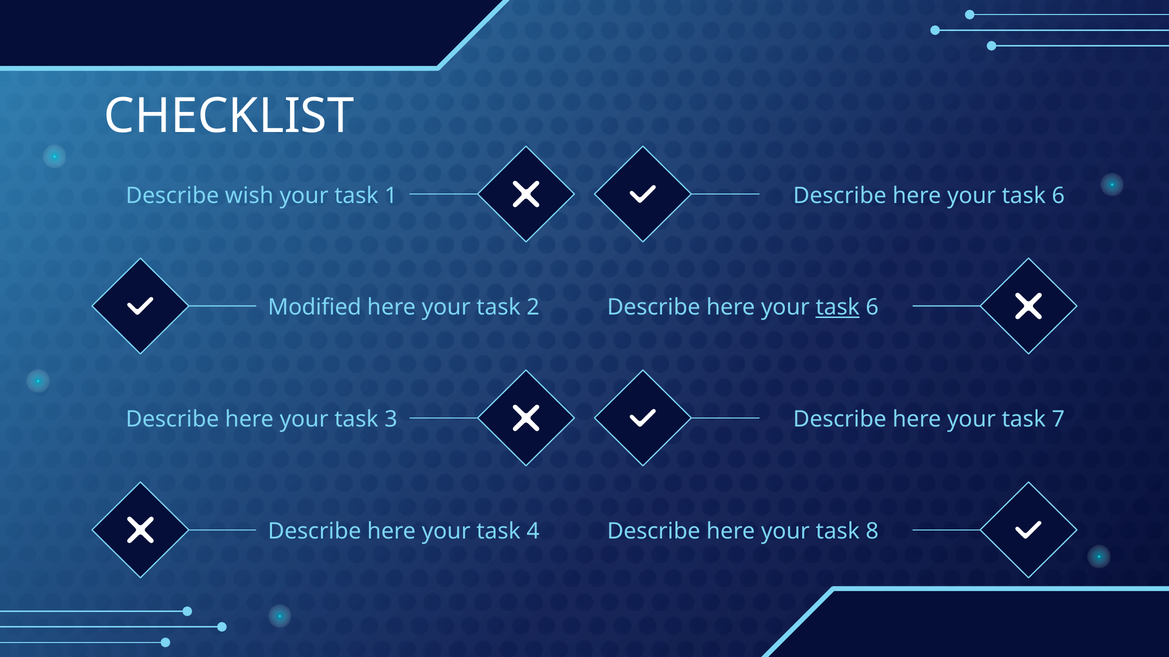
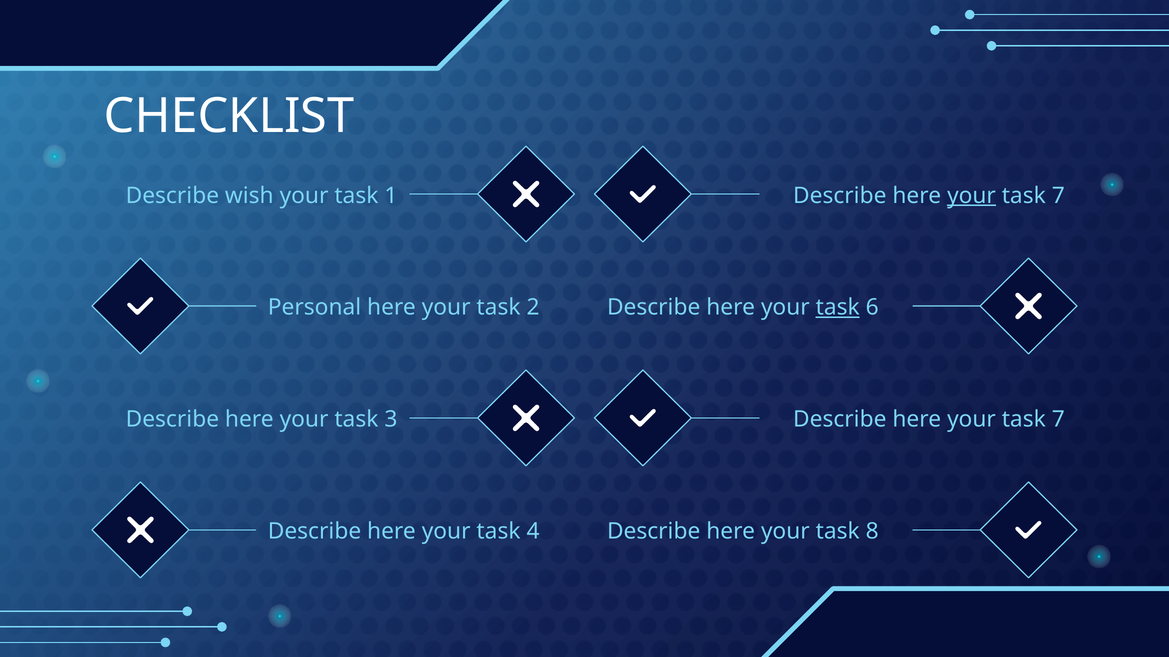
your at (972, 196) underline: none -> present
6 at (1058, 196): 6 -> 7
Modified: Modified -> Personal
